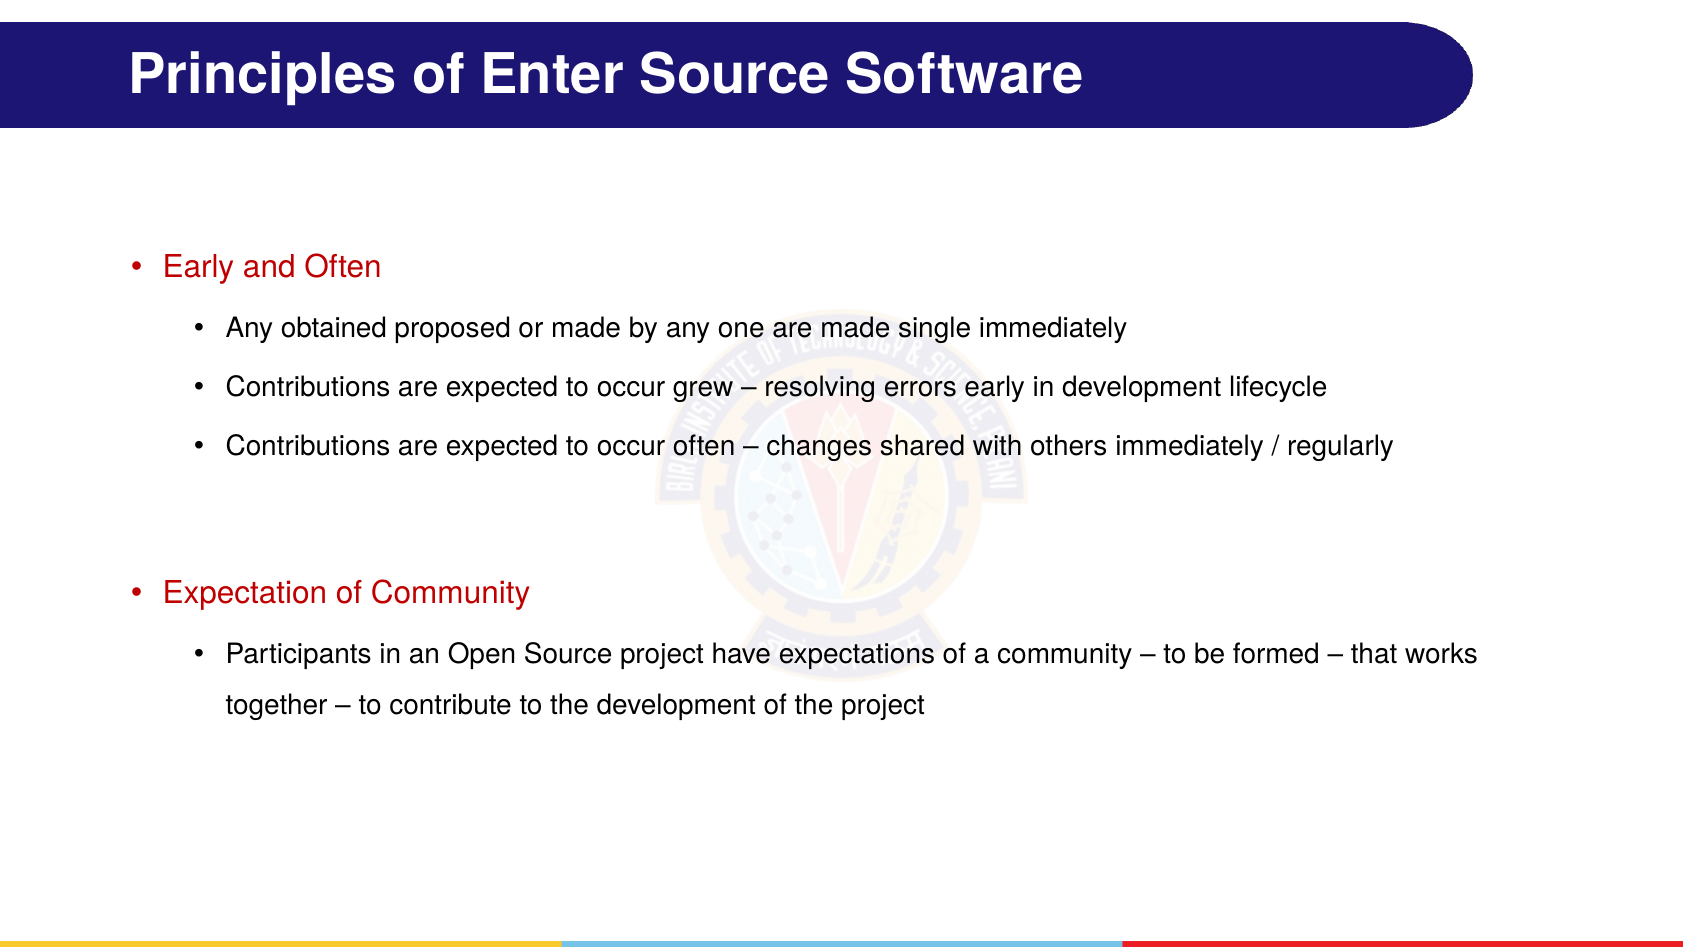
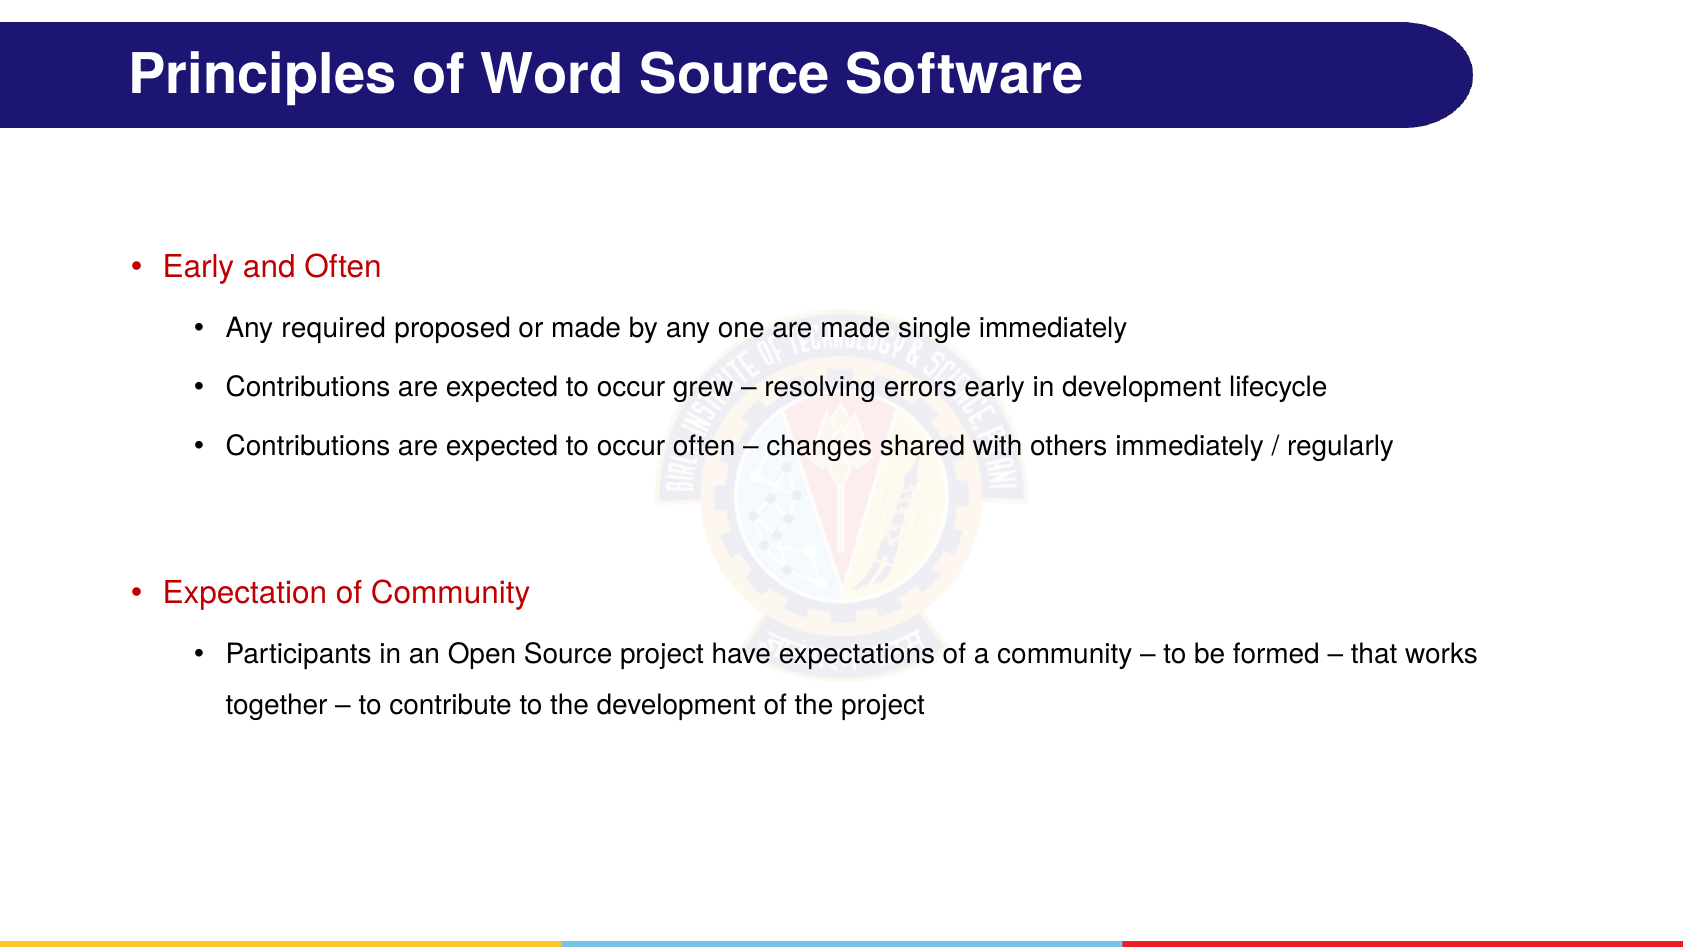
Enter: Enter -> Word
obtained: obtained -> required
